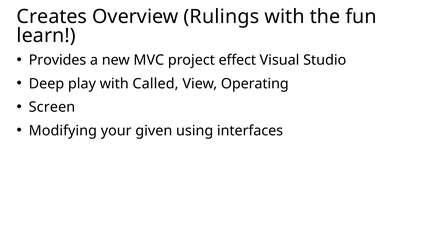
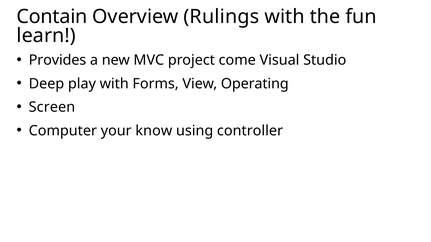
Creates: Creates -> Contain
effect: effect -> come
Called: Called -> Forms
Modifying: Modifying -> Computer
given: given -> know
interfaces: interfaces -> controller
